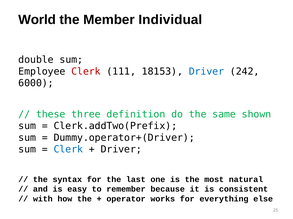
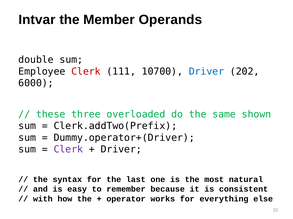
World: World -> Intvar
Individual: Individual -> Operands
18153: 18153 -> 10700
242: 242 -> 202
definition: definition -> overloaded
Clerk at (68, 150) colour: blue -> purple
